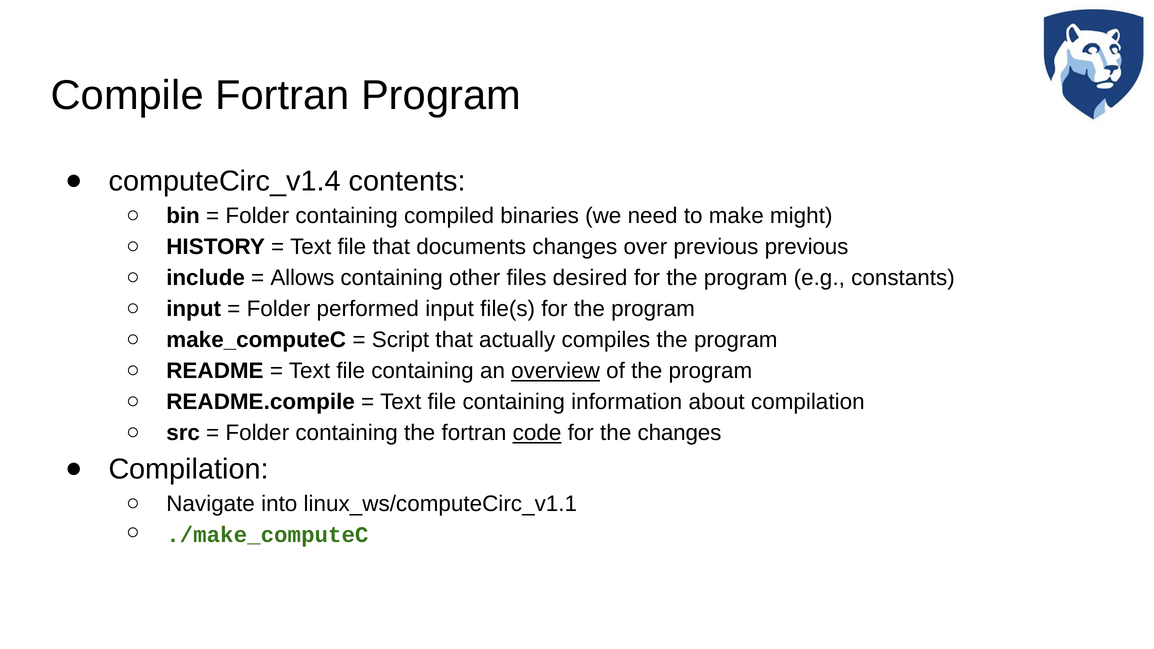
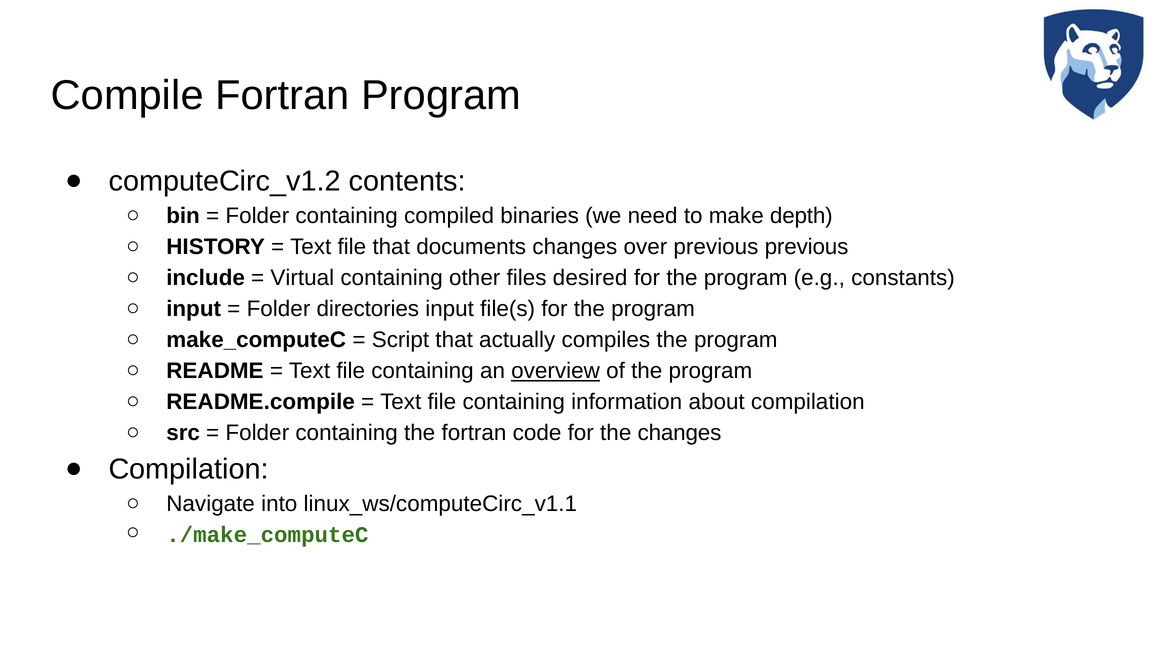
computeCirc_v1.4: computeCirc_v1.4 -> computeCirc_v1.2
might: might -> depth
Allows: Allows -> Virtual
performed: performed -> directories
code underline: present -> none
